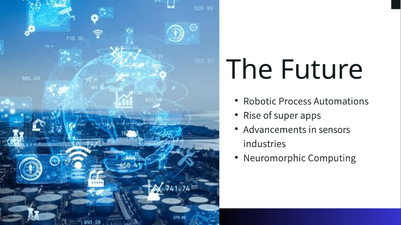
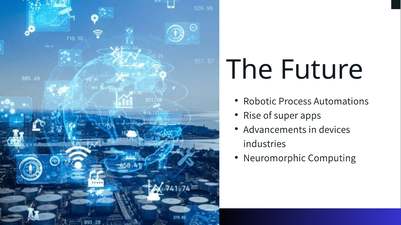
sensors: sensors -> devices
